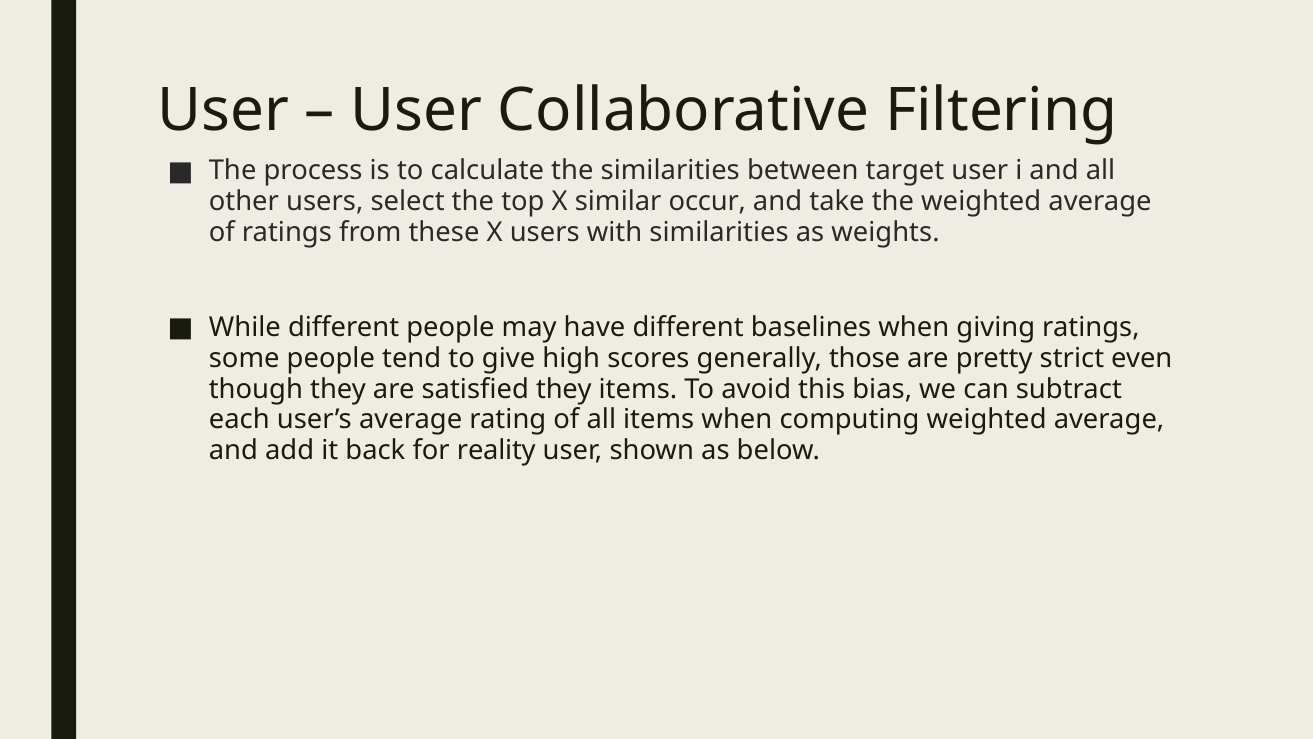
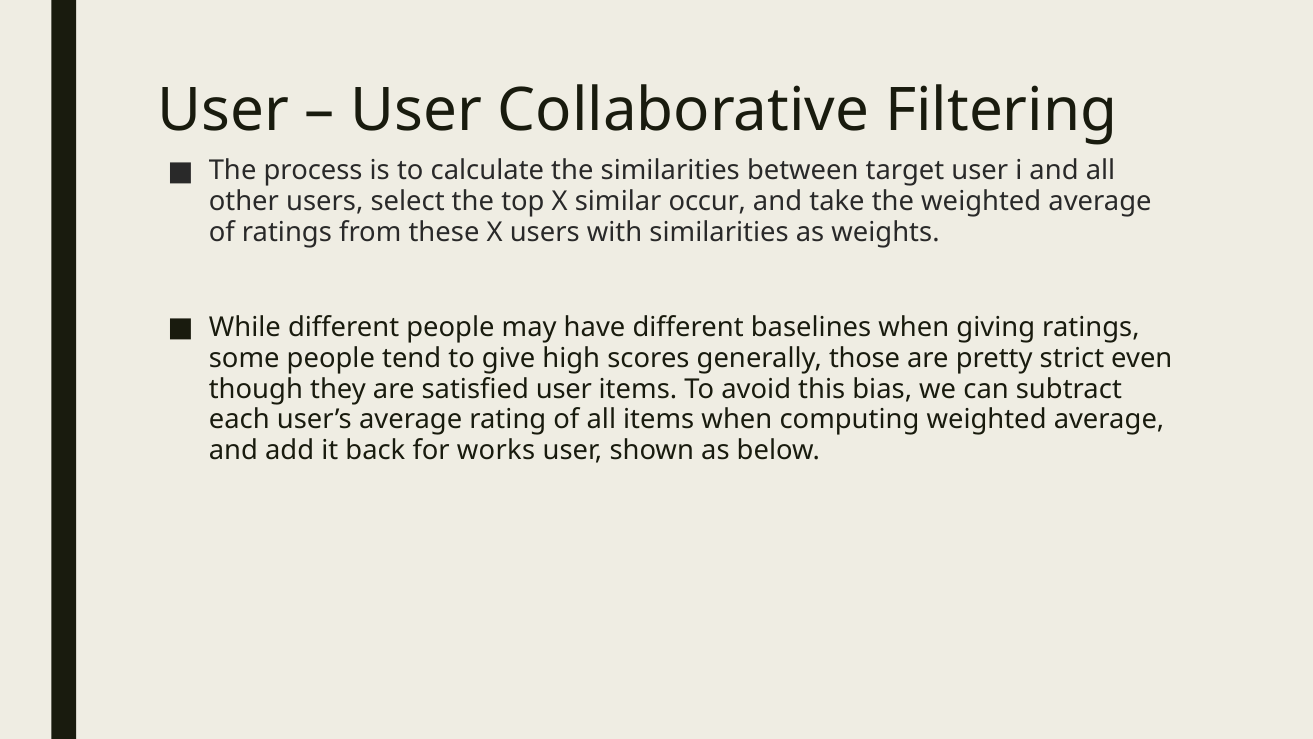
satisfied they: they -> user
reality: reality -> works
